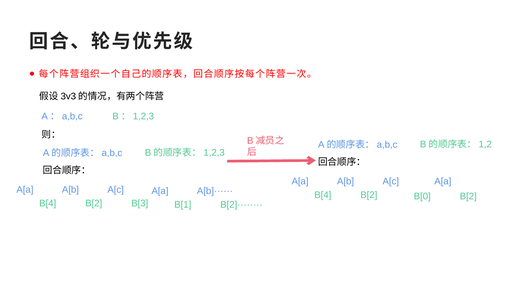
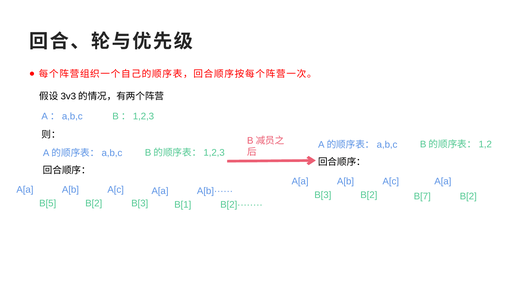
B[4 at (323, 195): B[4 -> B[3
B[0: B[0 -> B[7
B[4 at (48, 204): B[4 -> B[5
